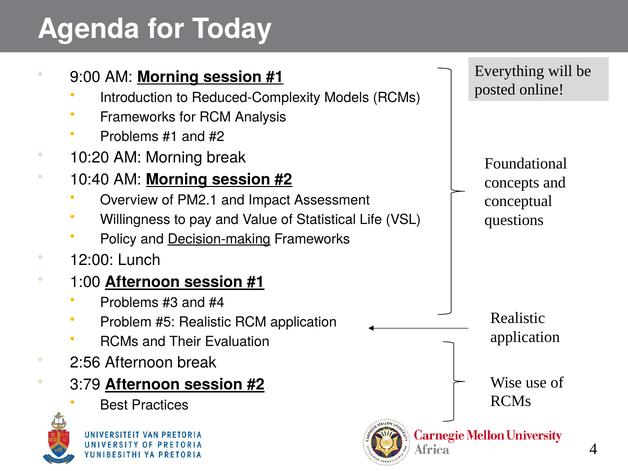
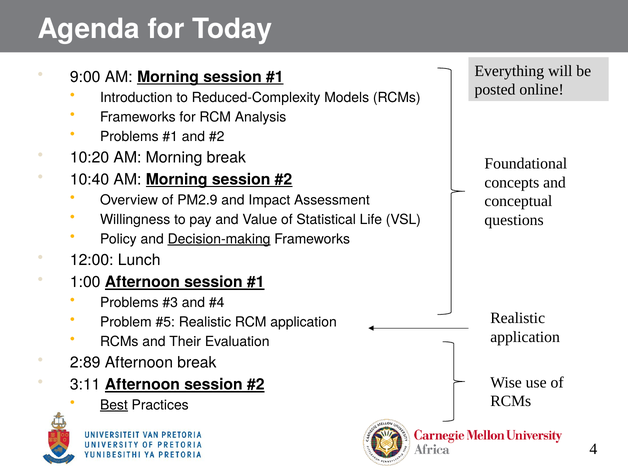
PM2.1: PM2.1 -> PM2.9
2:56: 2:56 -> 2:89
3:79: 3:79 -> 3:11
Best underline: none -> present
